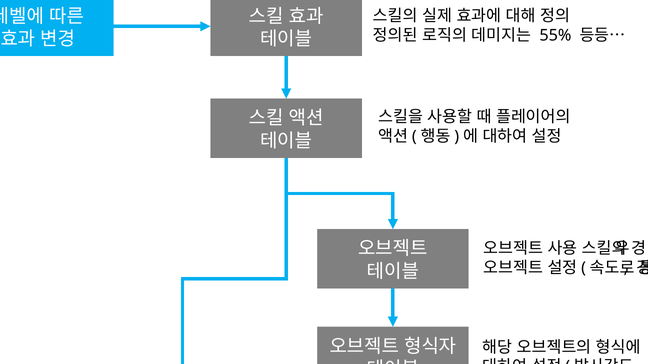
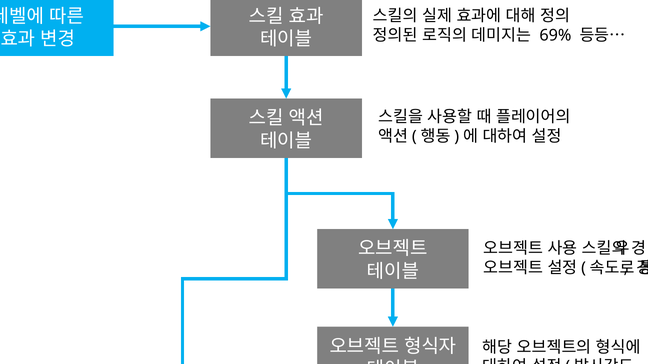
55%: 55% -> 69%
